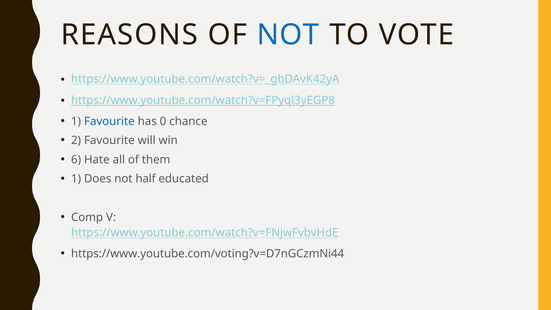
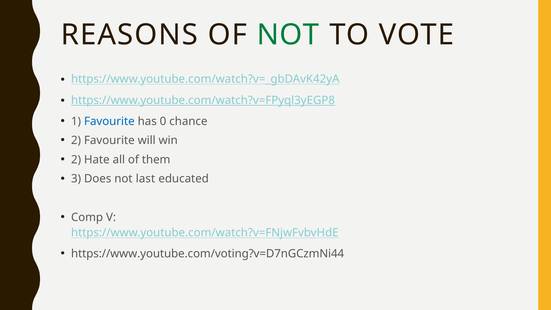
NOT at (288, 35) colour: blue -> green
6 at (76, 160): 6 -> 2
1 at (76, 179): 1 -> 3
half: half -> last
